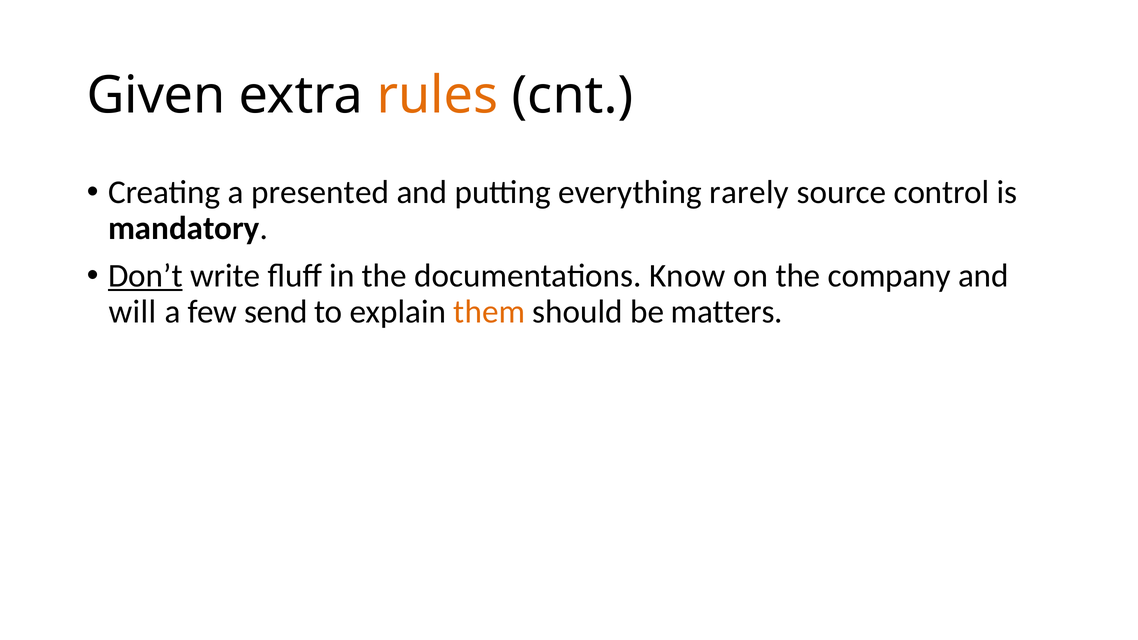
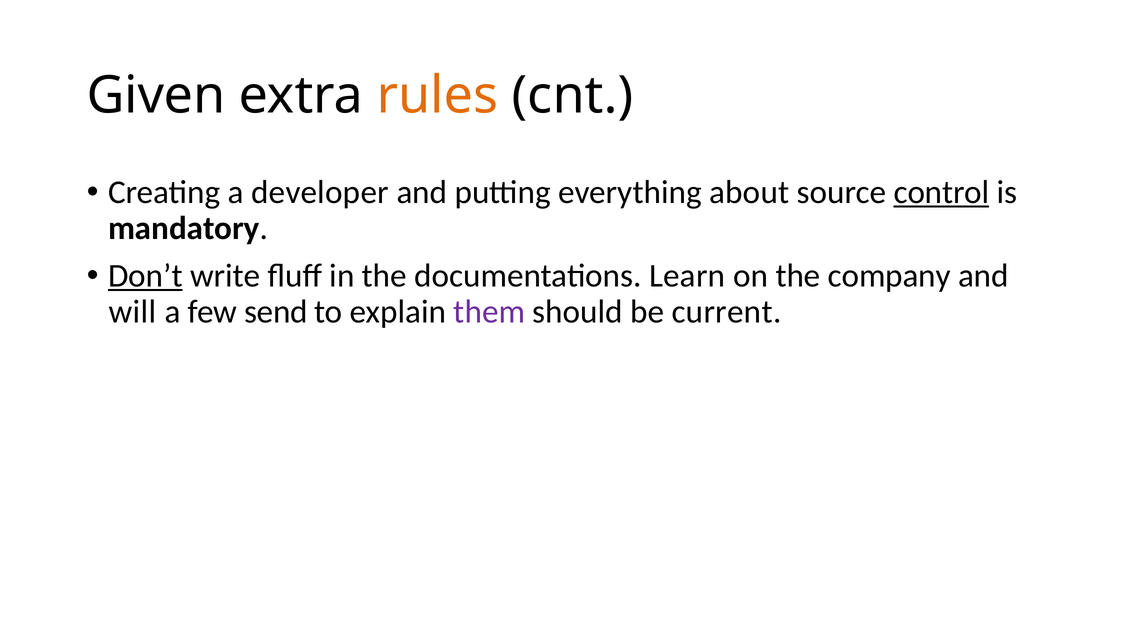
presented: presented -> developer
rarely: rarely -> about
control underline: none -> present
Know: Know -> Learn
them colour: orange -> purple
matters: matters -> current
